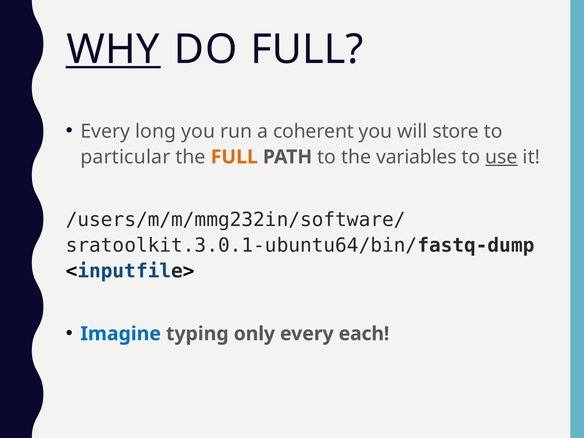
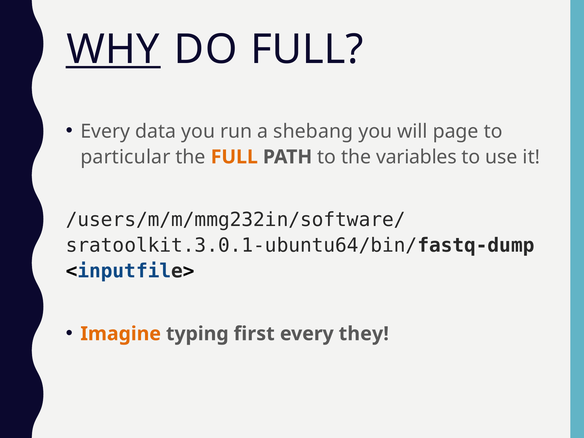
long: long -> data
coherent: coherent -> shebang
store: store -> page
use underline: present -> none
Imagine colour: blue -> orange
only: only -> first
each: each -> they
